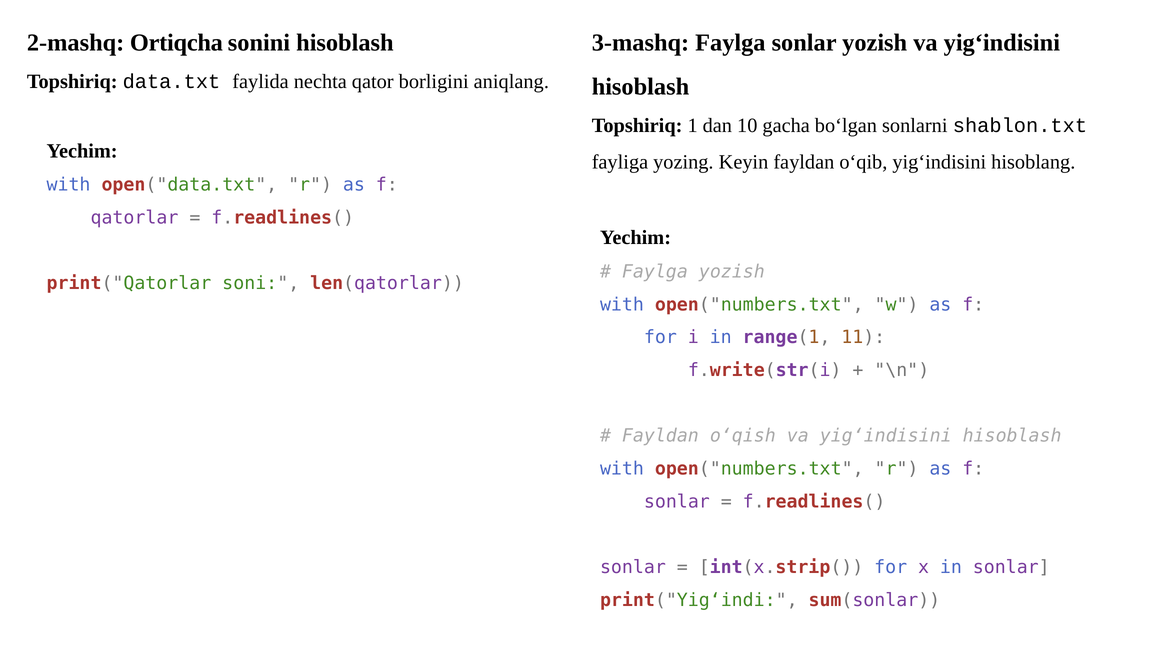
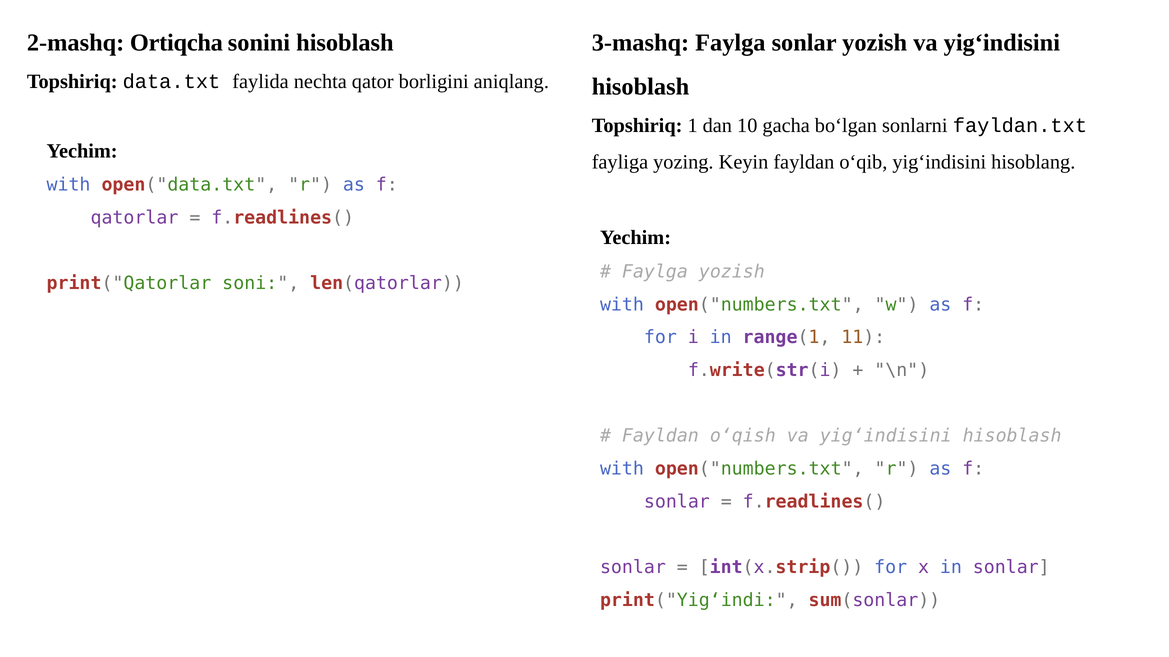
shablon.txt: shablon.txt -> fayldan.txt
